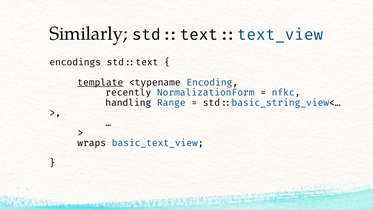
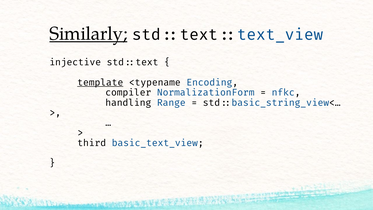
Similarly underline: none -> present
encodings: encodings -> injective
recently: recently -> compiler
wraps: wraps -> third
